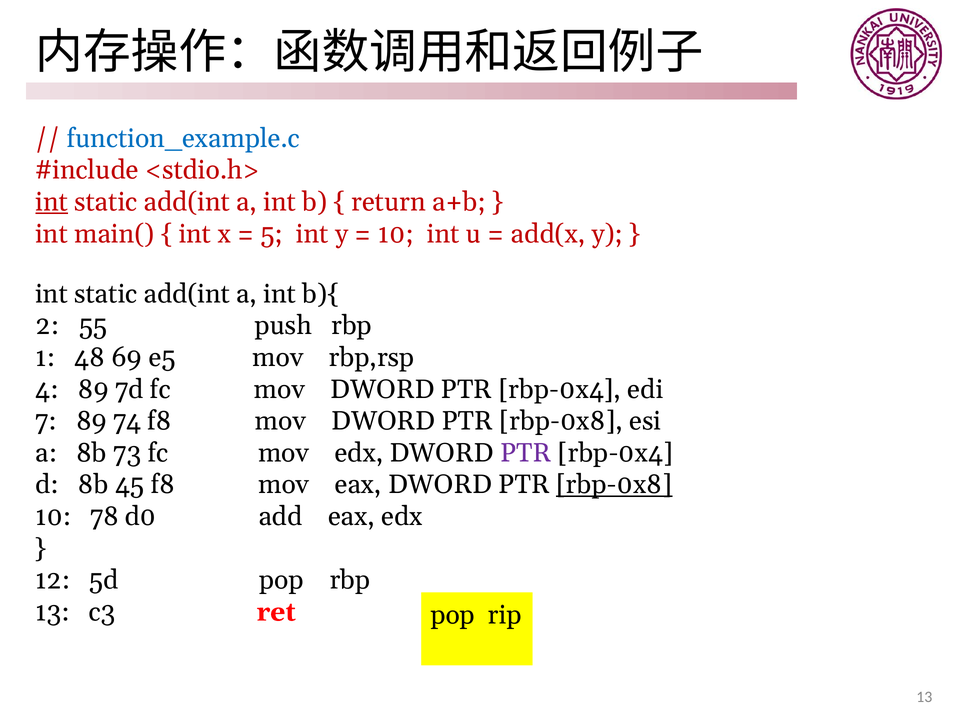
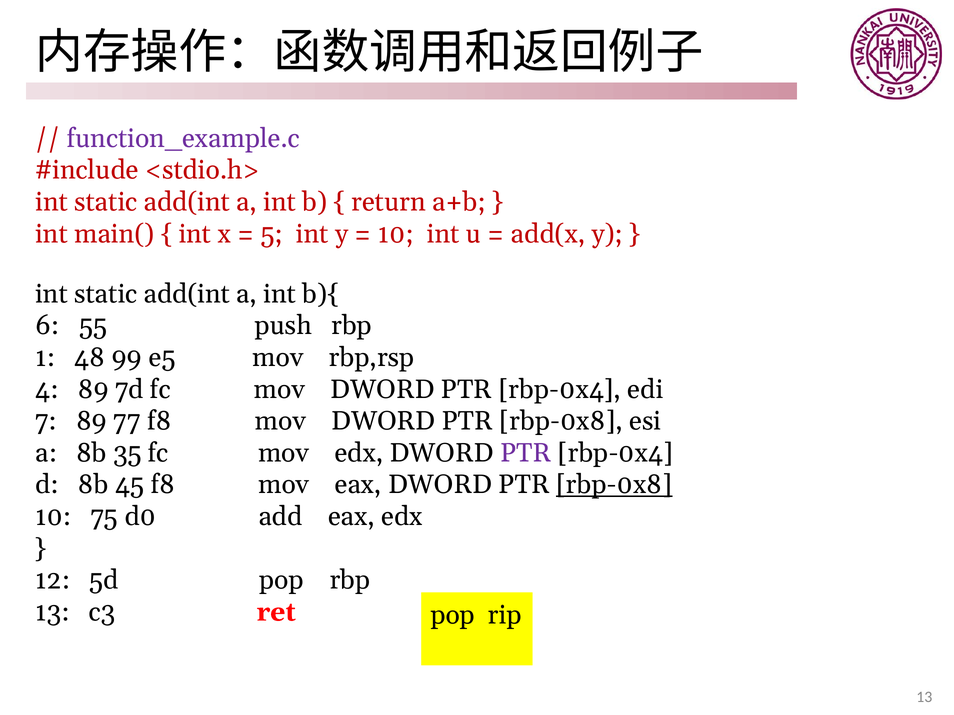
function_example.c colour: blue -> purple
int at (52, 202) underline: present -> none
2: 2 -> 6
69: 69 -> 99
74: 74 -> 77
73: 73 -> 35
78: 78 -> 75
